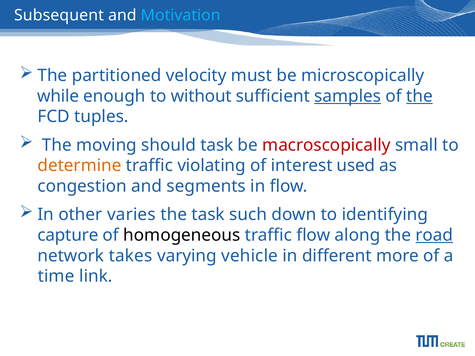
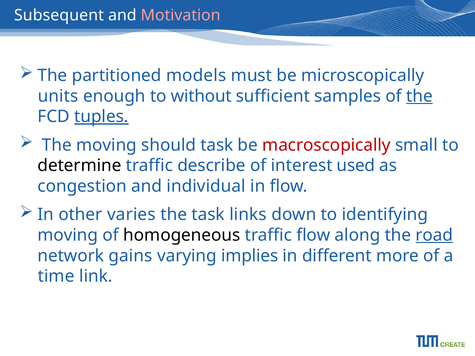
Motivation colour: light blue -> pink
velocity: velocity -> models
while: while -> units
samples underline: present -> none
tuples underline: none -> present
determine colour: orange -> black
violating: violating -> describe
segments: segments -> individual
such: such -> links
capture at (68, 235): capture -> moving
takes: takes -> gains
vehicle: vehicle -> implies
